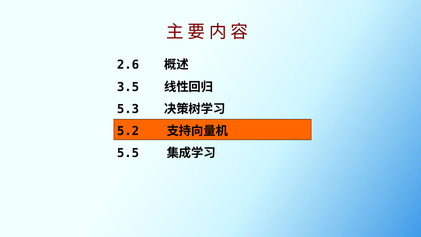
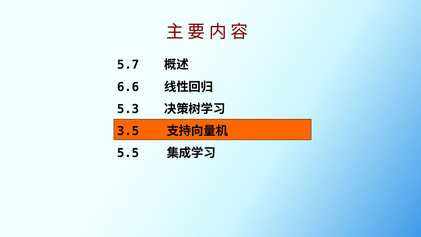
2.6: 2.6 -> 5.7
3.5: 3.5 -> 6.6
5.2: 5.2 -> 3.5
